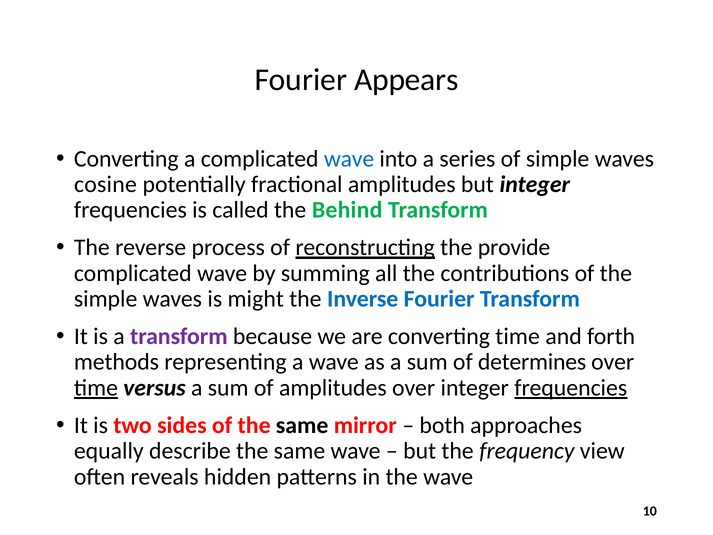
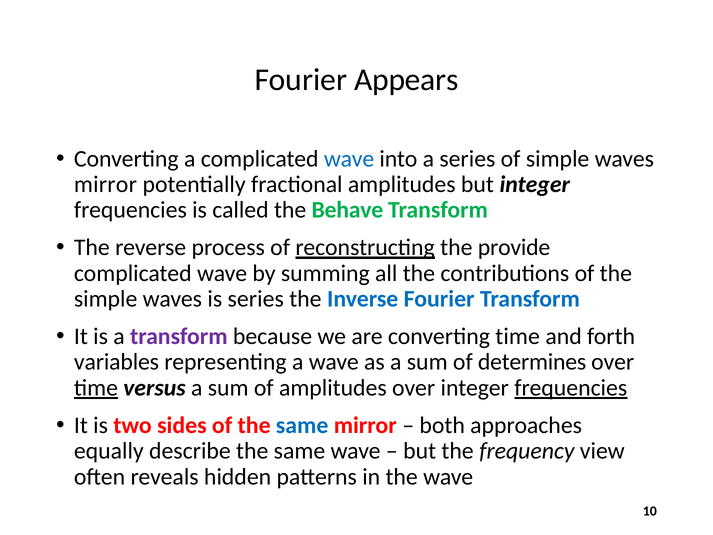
cosine at (105, 184): cosine -> mirror
Behind: Behind -> Behave
is might: might -> series
methods: methods -> variables
same at (302, 425) colour: black -> blue
